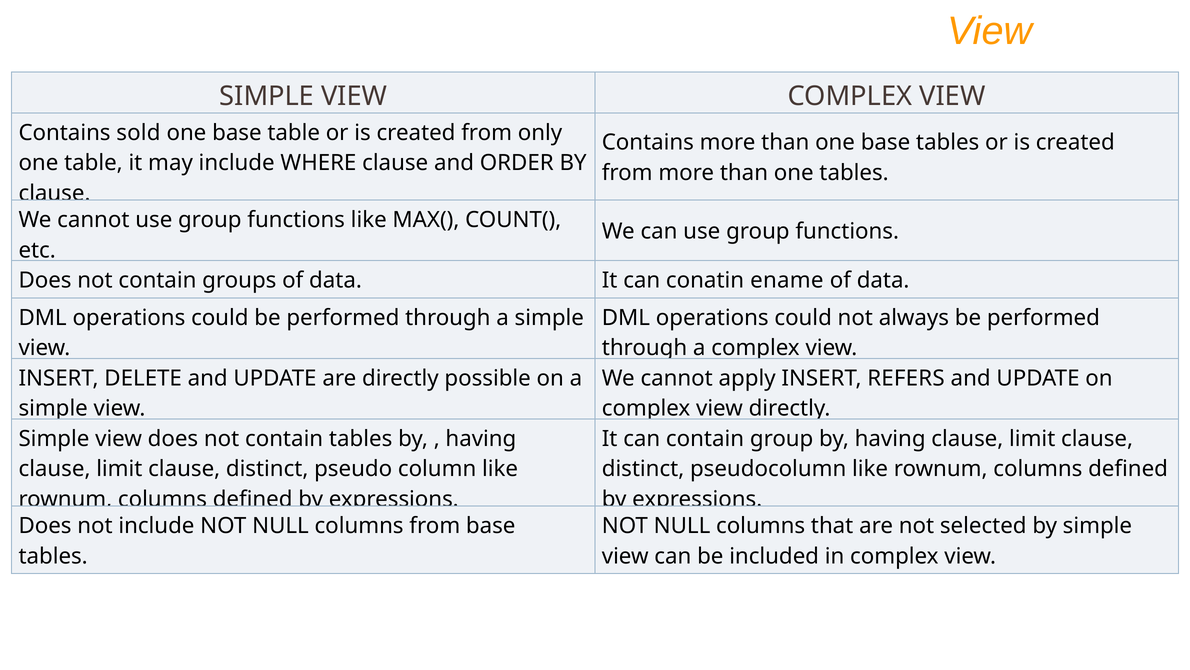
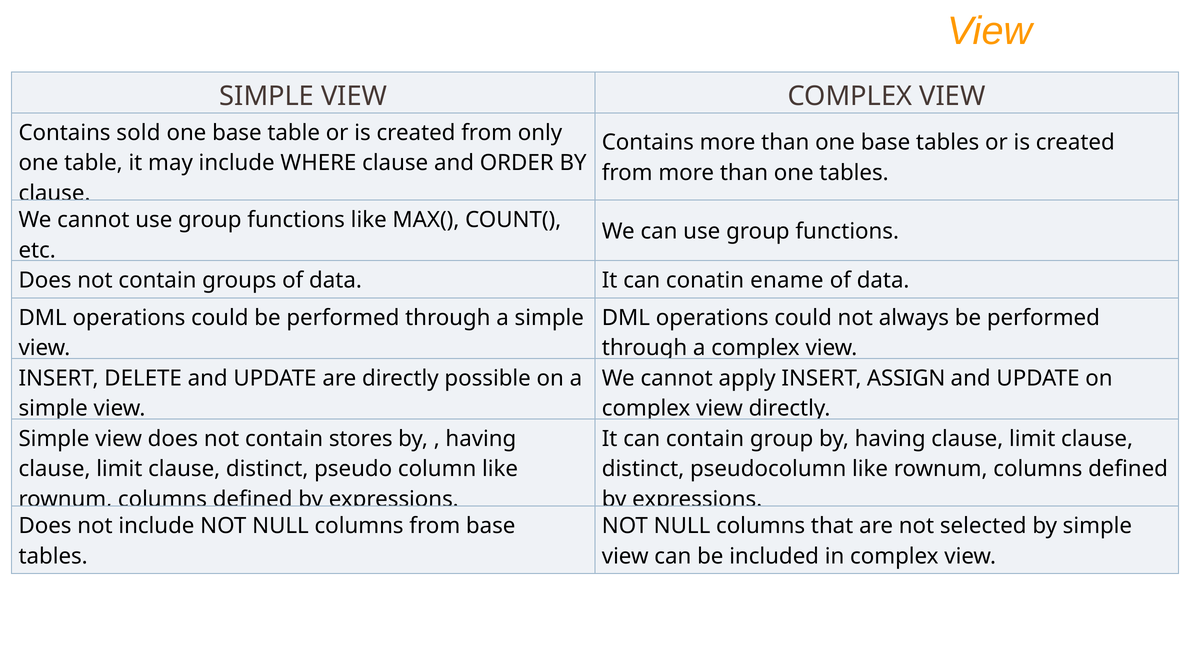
REFERS: REFERS -> ASSIGN
contain tables: tables -> stores
